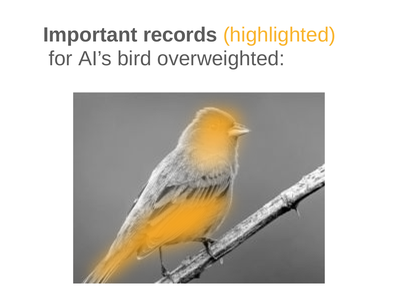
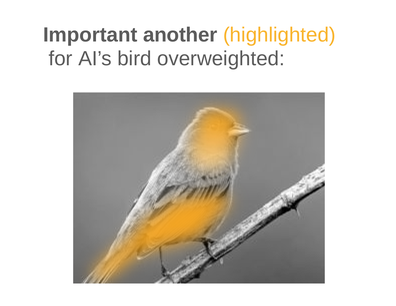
records: records -> another
